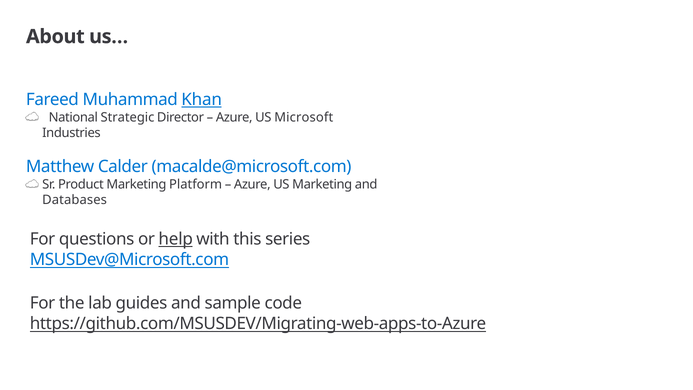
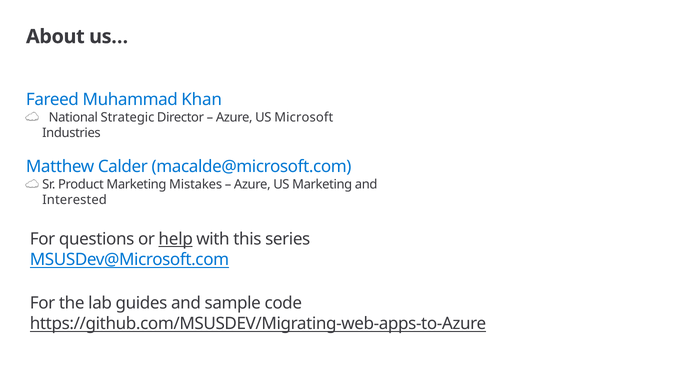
Khan underline: present -> none
Platform: Platform -> Mistakes
Databases: Databases -> Interested
